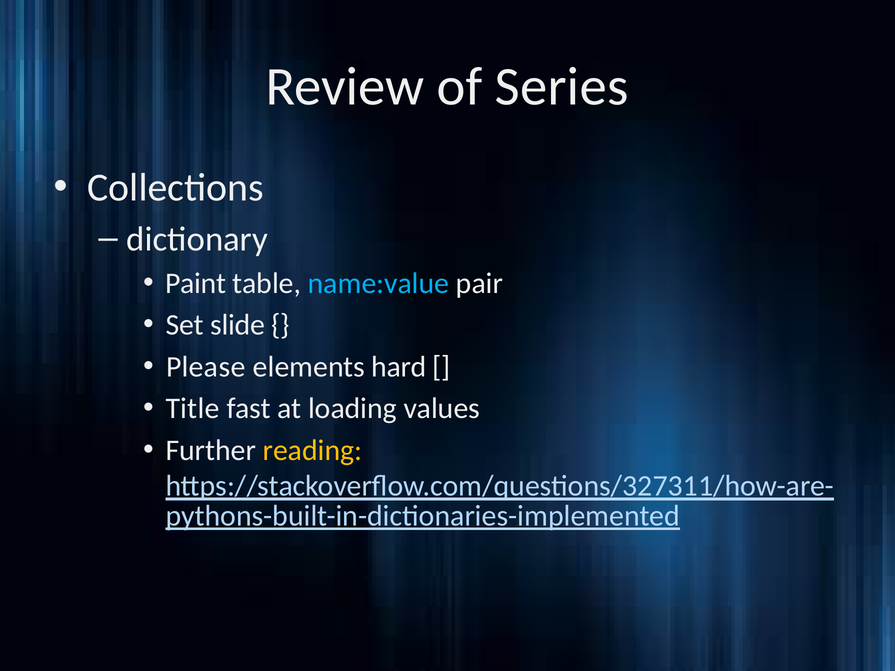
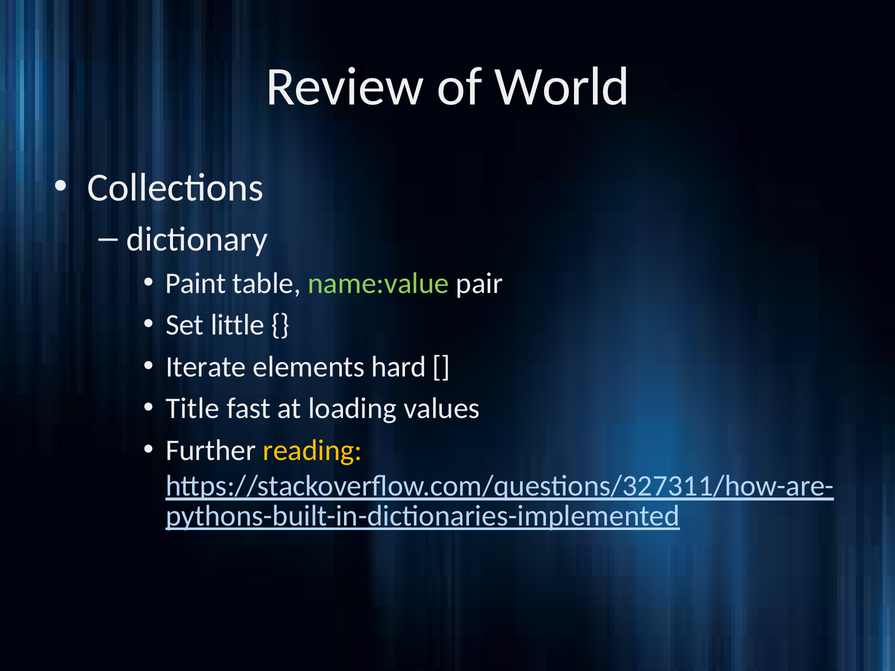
Series: Series -> World
name:value colour: light blue -> light green
slide: slide -> little
Please: Please -> Iterate
